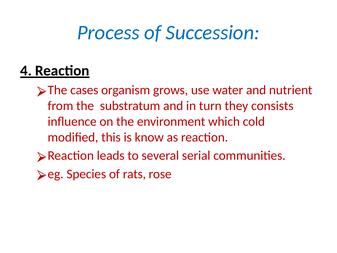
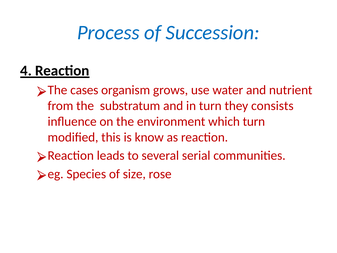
which cold: cold -> turn
rats: rats -> size
